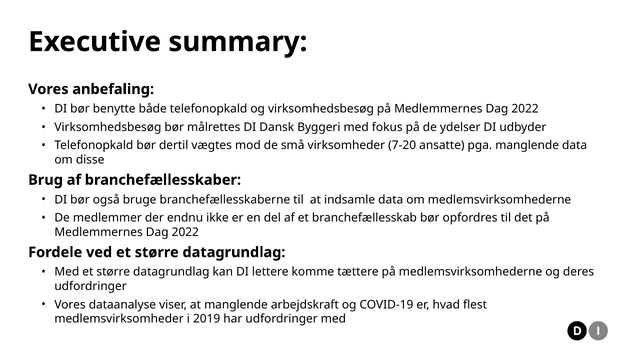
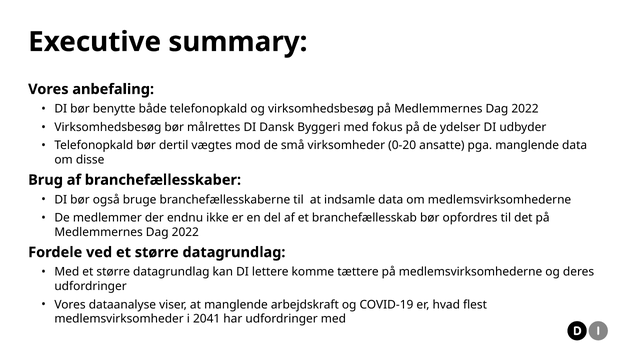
7-20: 7-20 -> 0-20
2019: 2019 -> 2041
